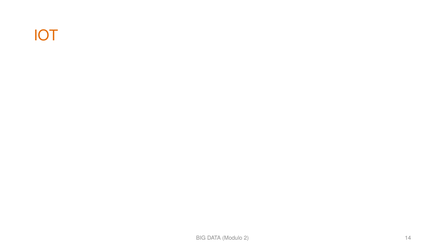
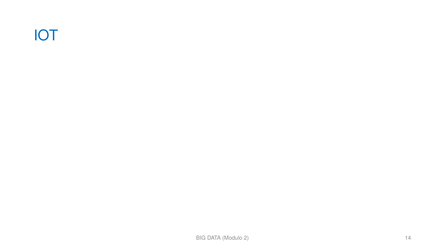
IOT colour: orange -> blue
